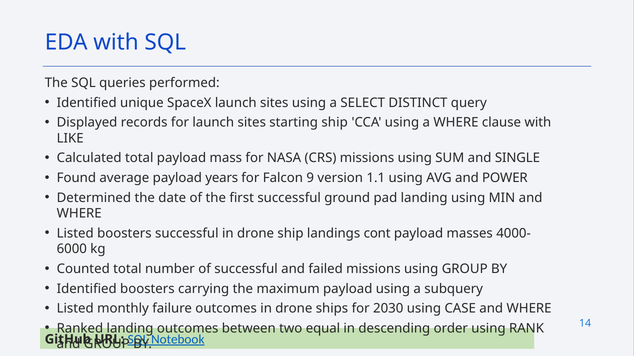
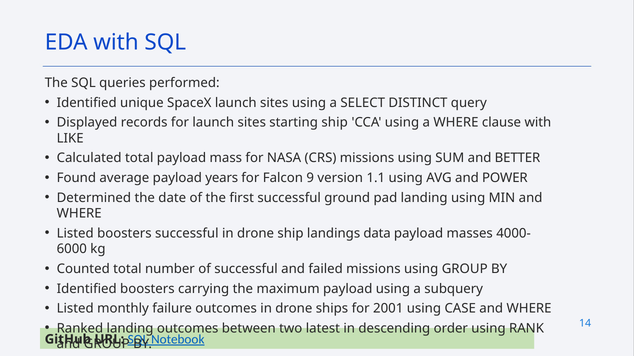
SINGLE: SINGLE -> BETTER
cont: cont -> data
2030: 2030 -> 2001
equal: equal -> latest
